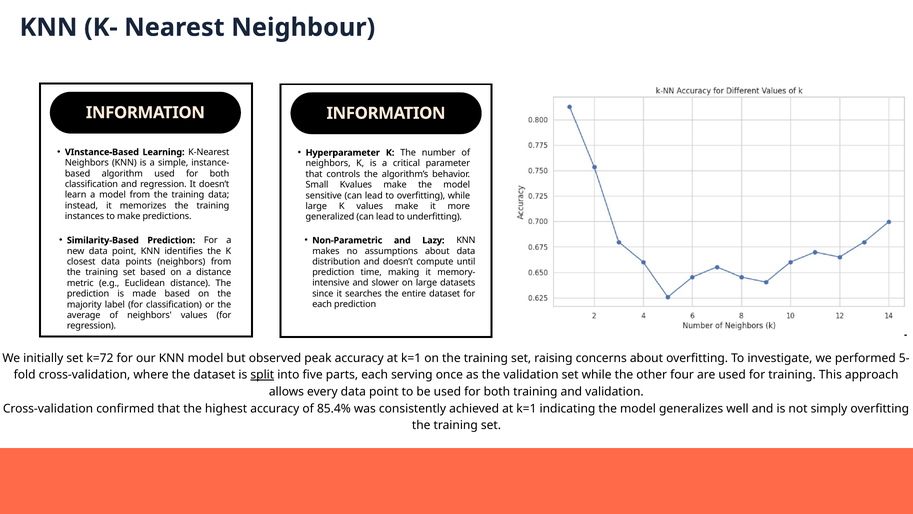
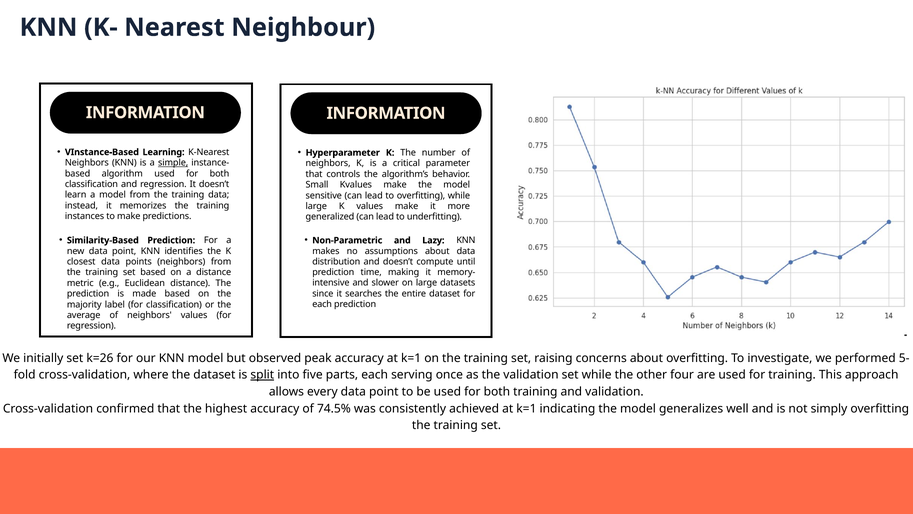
simple underline: none -> present
k=72: k=72 -> k=26
85.4%: 85.4% -> 74.5%
